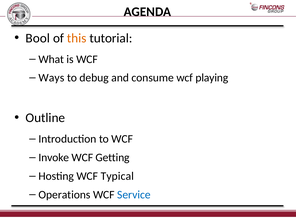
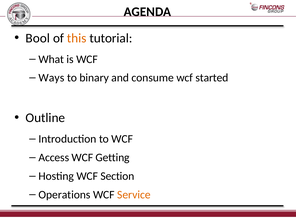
debug: debug -> binary
playing: playing -> started
Invoke: Invoke -> Access
Typical: Typical -> Section
Service colour: blue -> orange
